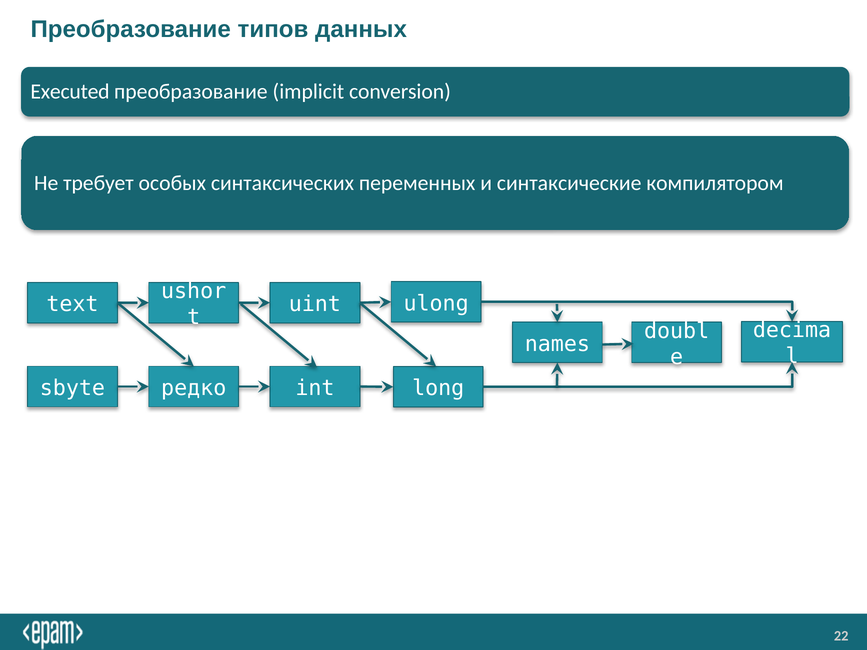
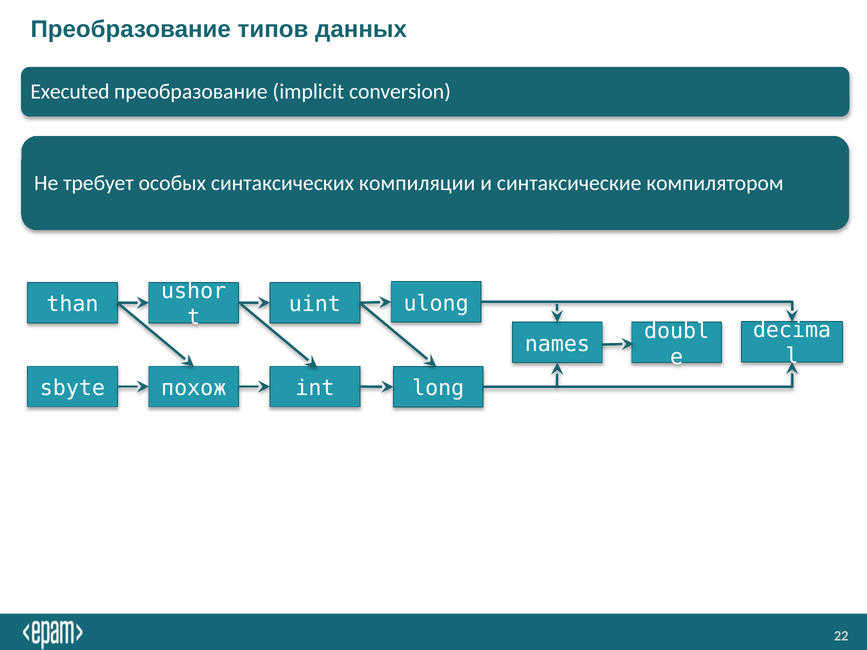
переменных: переменных -> компиляции
text: text -> than
редко: редко -> похож
